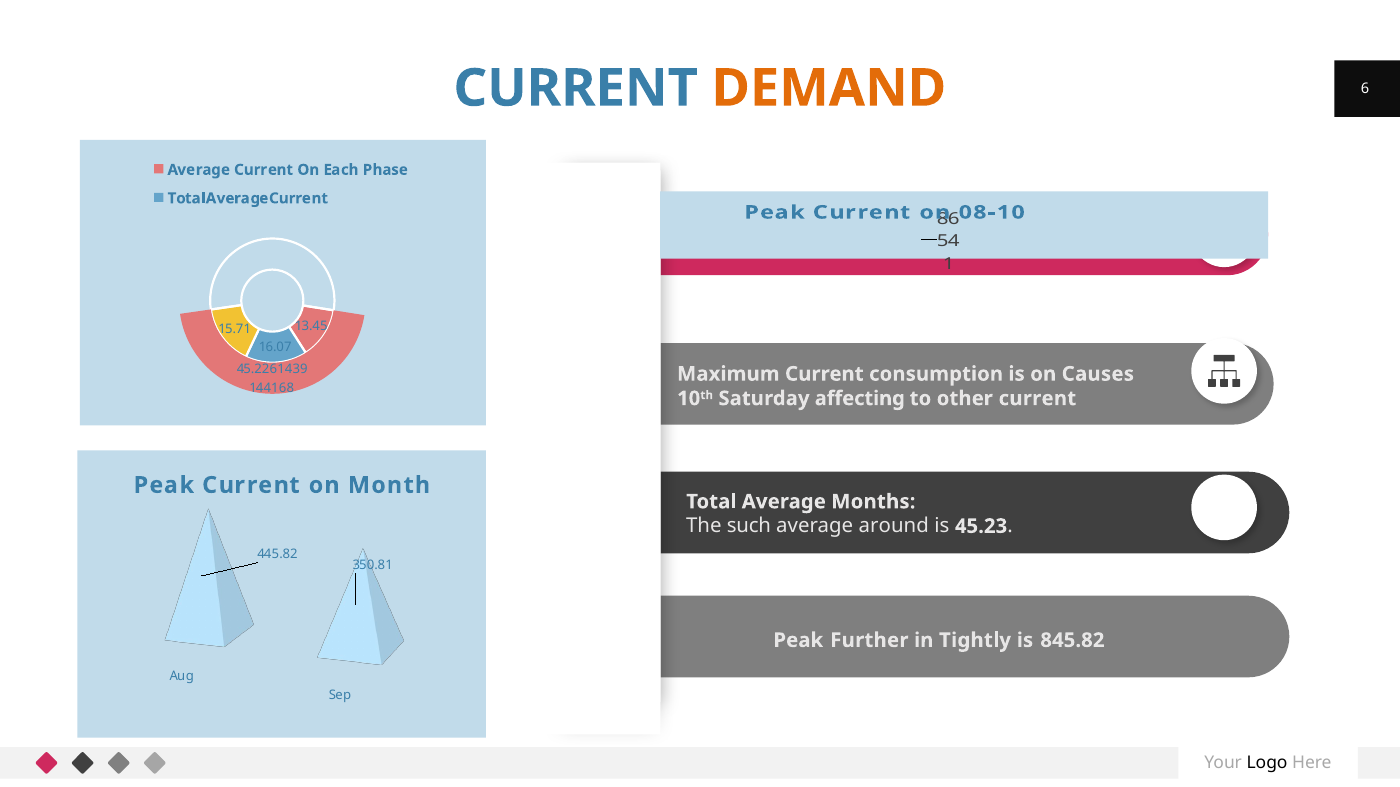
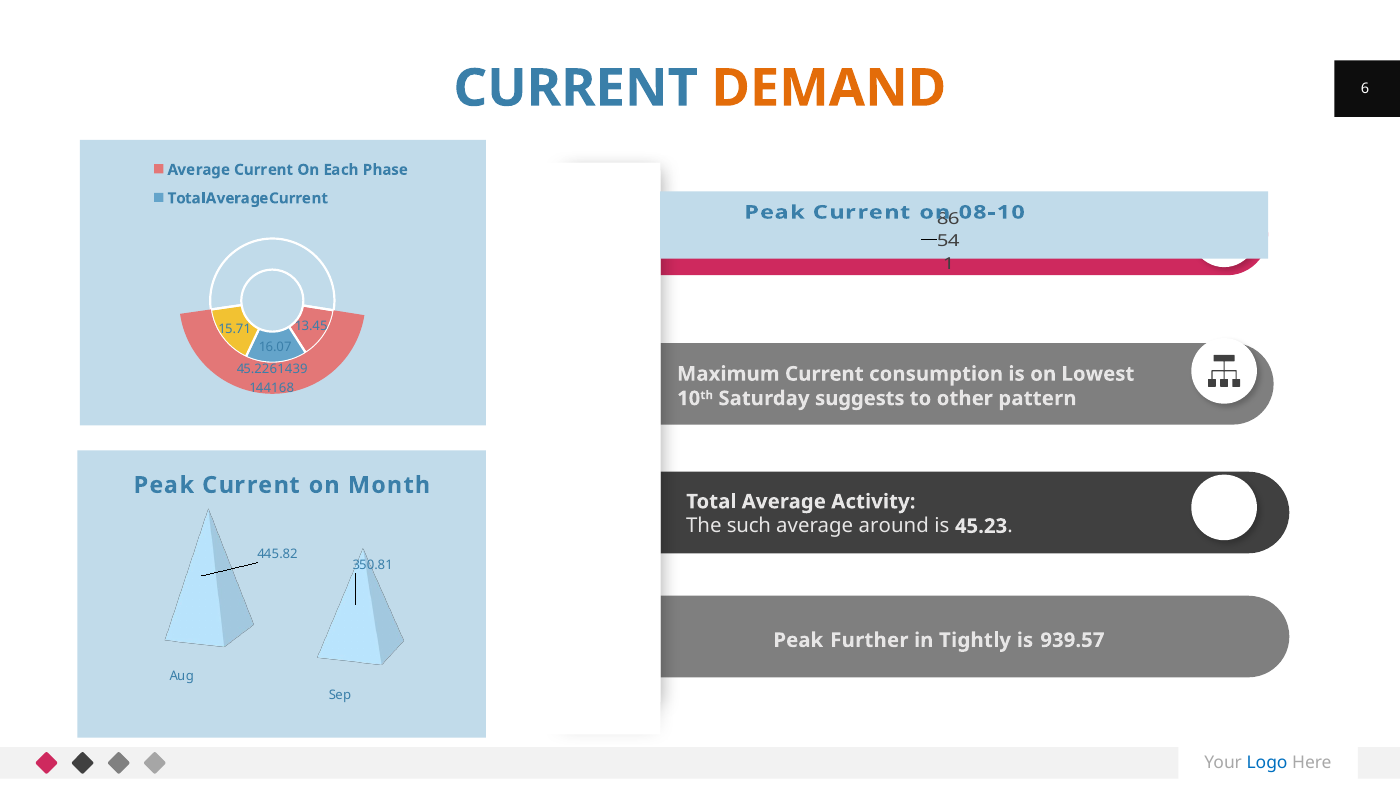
Causes: Causes -> Lowest
affecting: affecting -> suggests
other current: current -> pattern
Months: Months -> Activity
845.82: 845.82 -> 939.57
Logo colour: black -> blue
